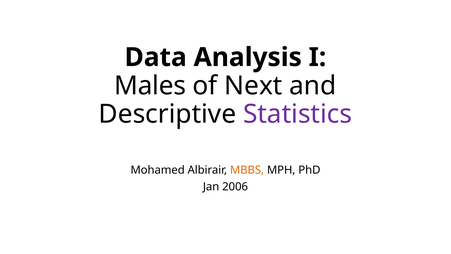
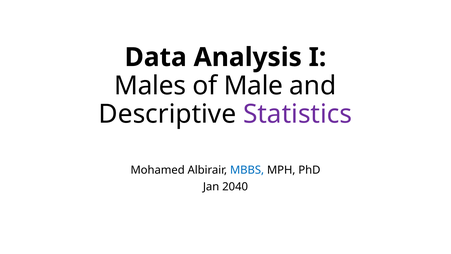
Next: Next -> Male
MBBS colour: orange -> blue
2006: 2006 -> 2040
